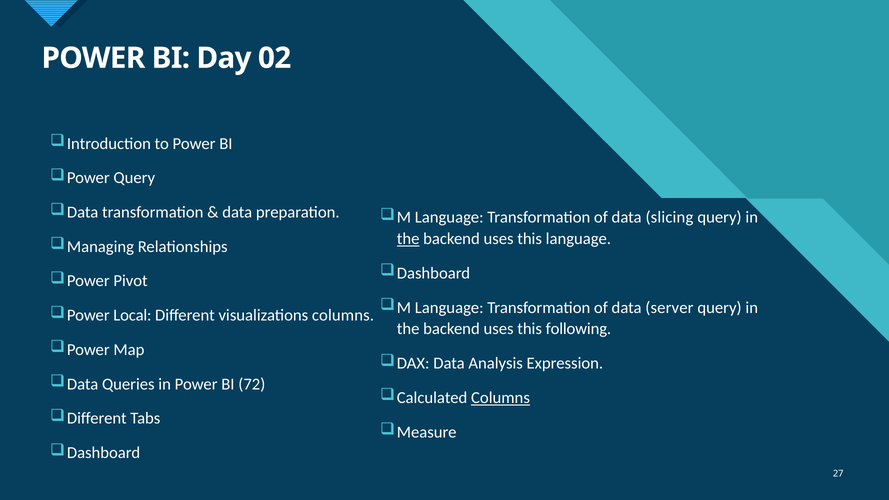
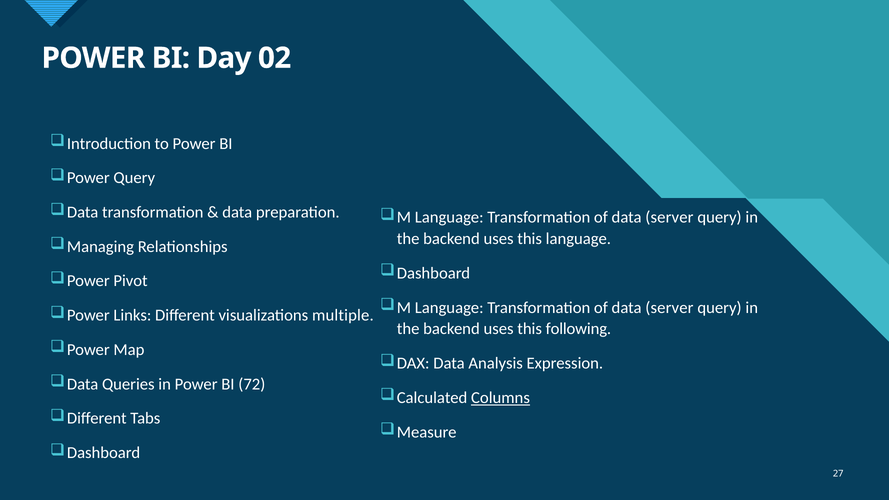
slicing at (669, 217): slicing -> server
the at (408, 239) underline: present -> none
Local: Local -> Links
visualizations columns: columns -> multiple
